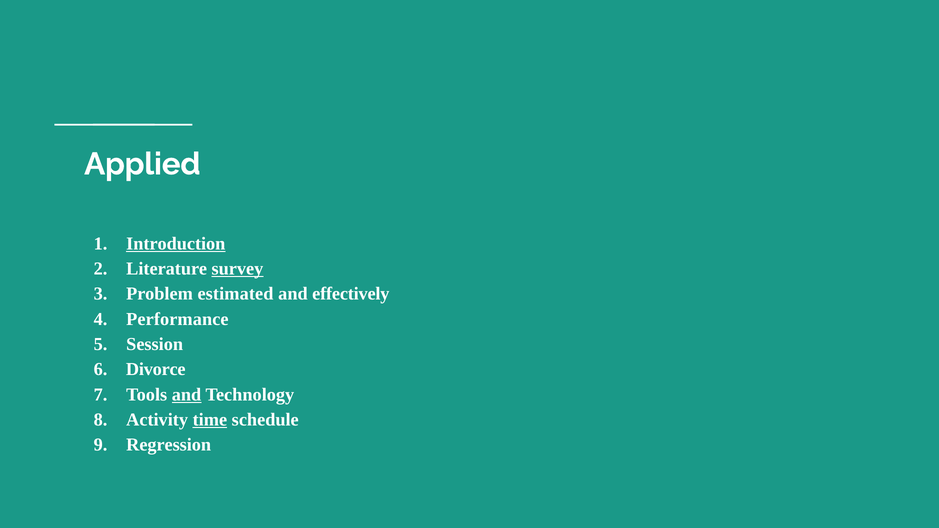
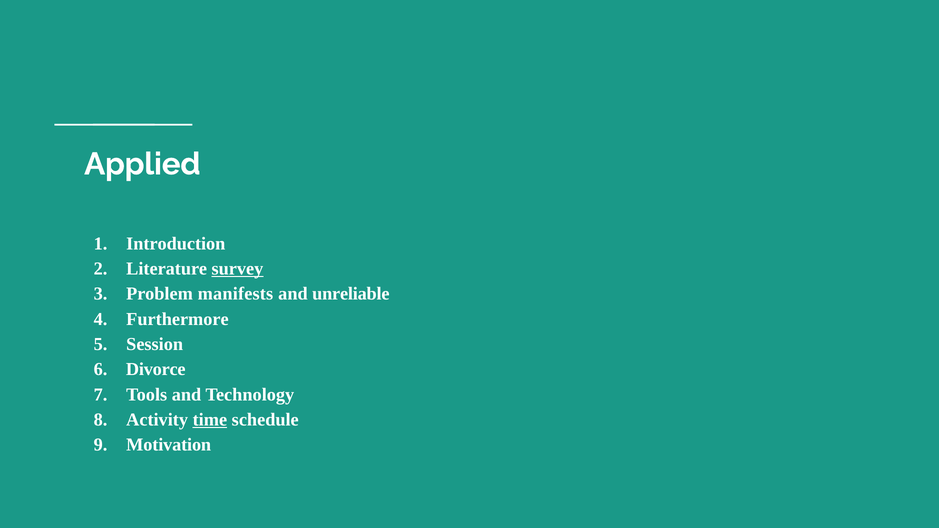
Introduction underline: present -> none
estimated: estimated -> manifests
effectively: effectively -> unreliable
Performance: Performance -> Furthermore
and at (187, 395) underline: present -> none
Regression: Regression -> Motivation
